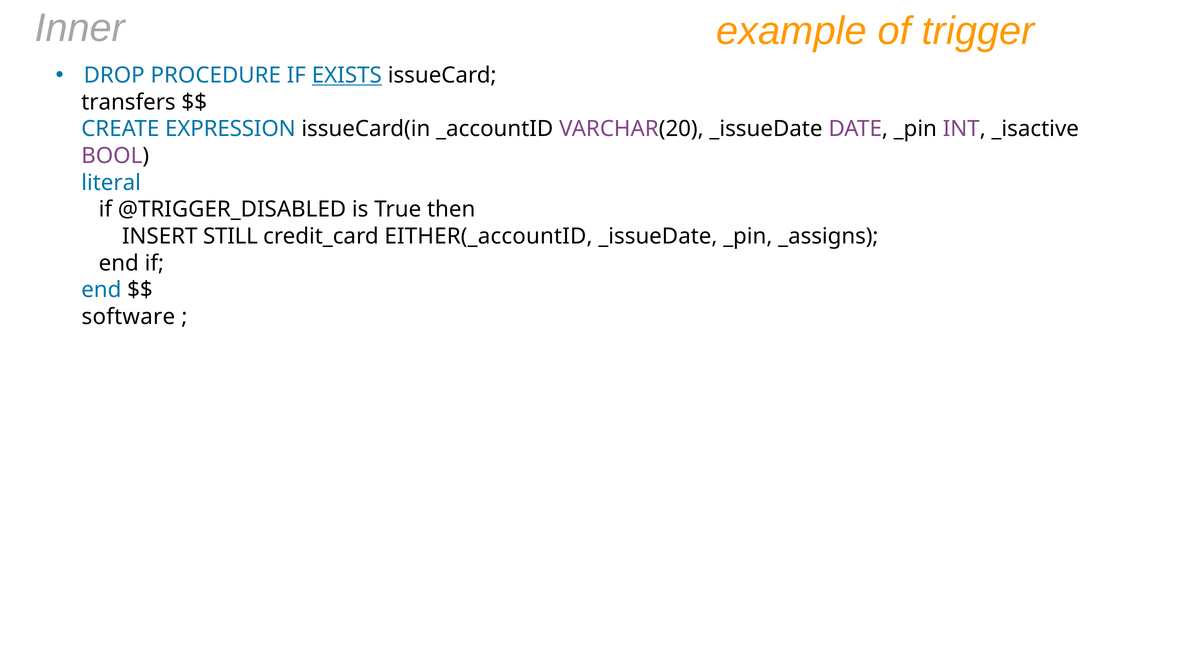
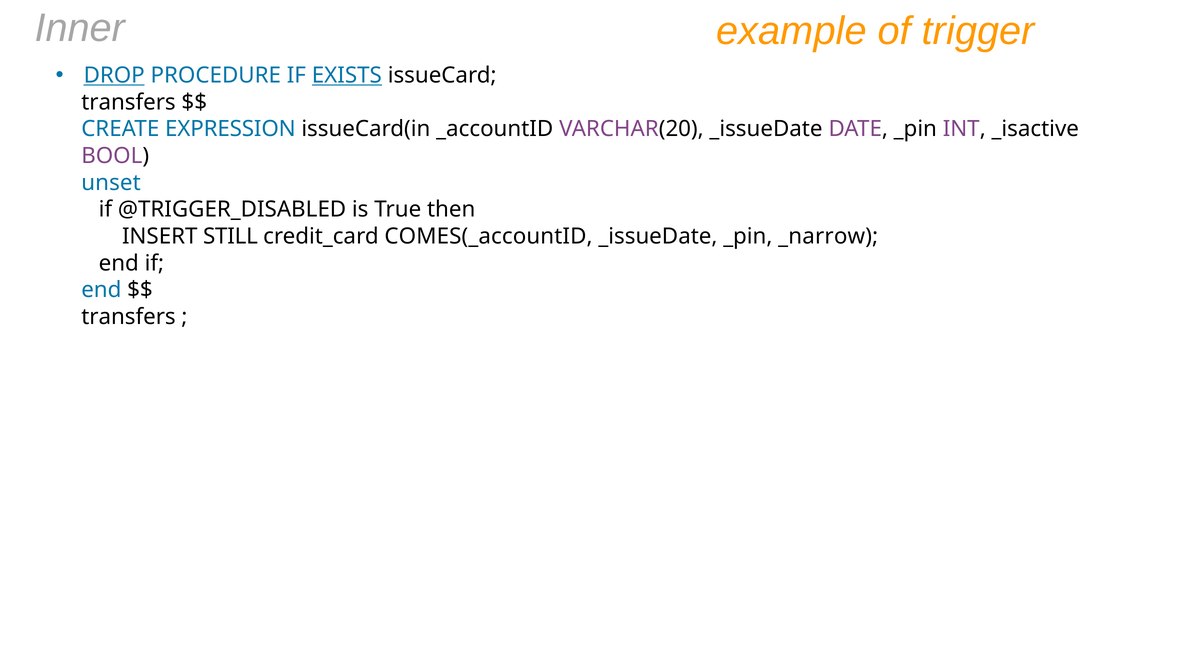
DROP underline: none -> present
literal: literal -> unset
EITHER(_accountID: EITHER(_accountID -> COMES(_accountID
_assigns: _assigns -> _narrow
software at (128, 317): software -> transfers
